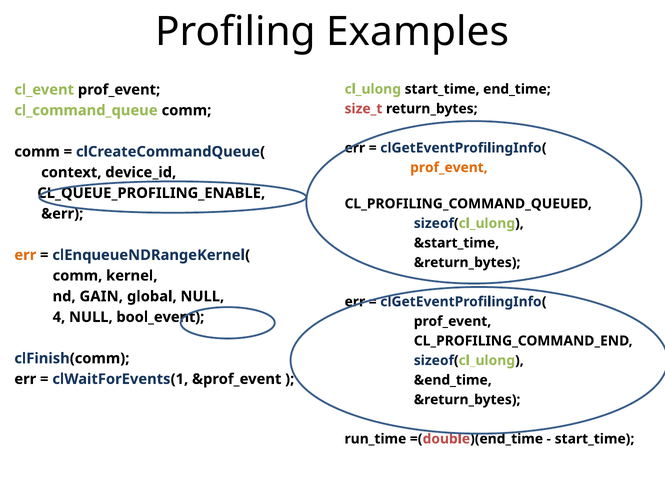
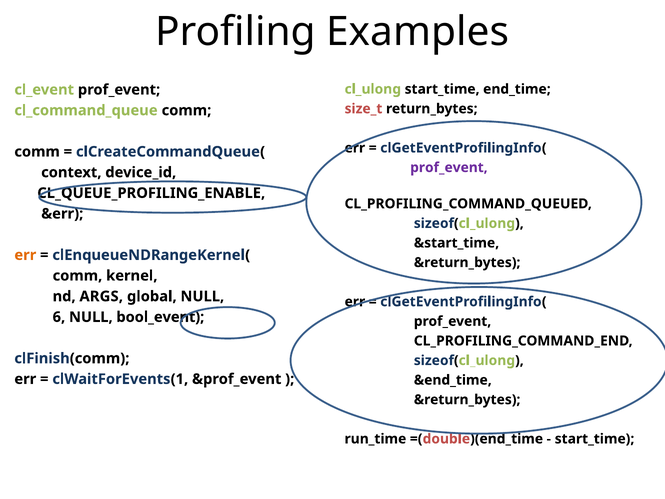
prof_event at (449, 167) colour: orange -> purple
GAIN: GAIN -> ARGS
4: 4 -> 6
